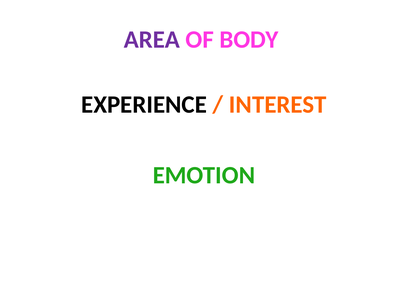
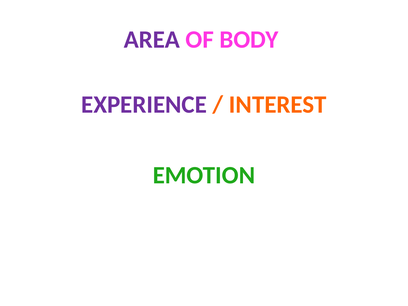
EXPERIENCE colour: black -> purple
